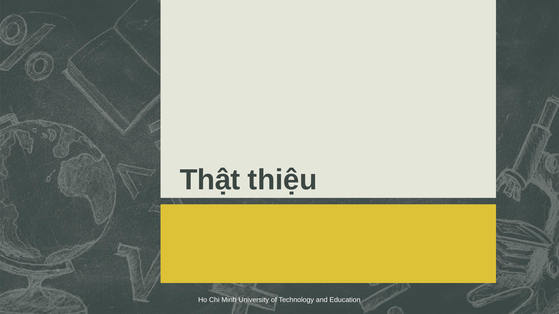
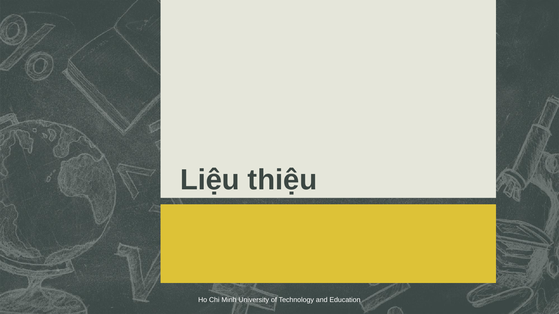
Thật: Thật -> Liệu
